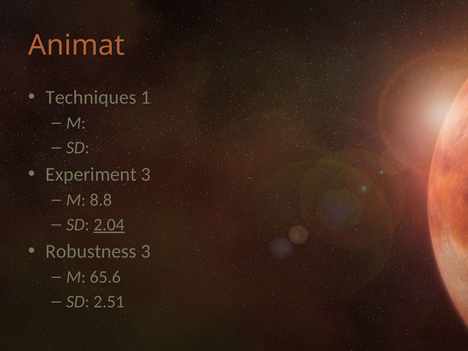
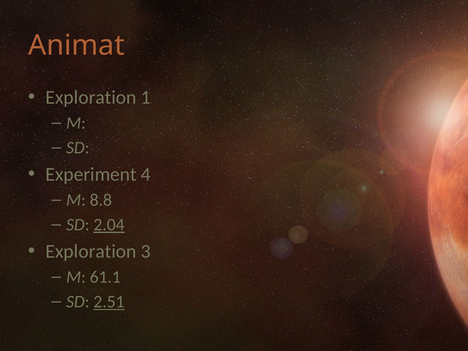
Techniques at (91, 97): Techniques -> Exploration
Experiment 3: 3 -> 4
Robustness at (91, 251): Robustness -> Exploration
65.6: 65.6 -> 61.1
2.51 underline: none -> present
